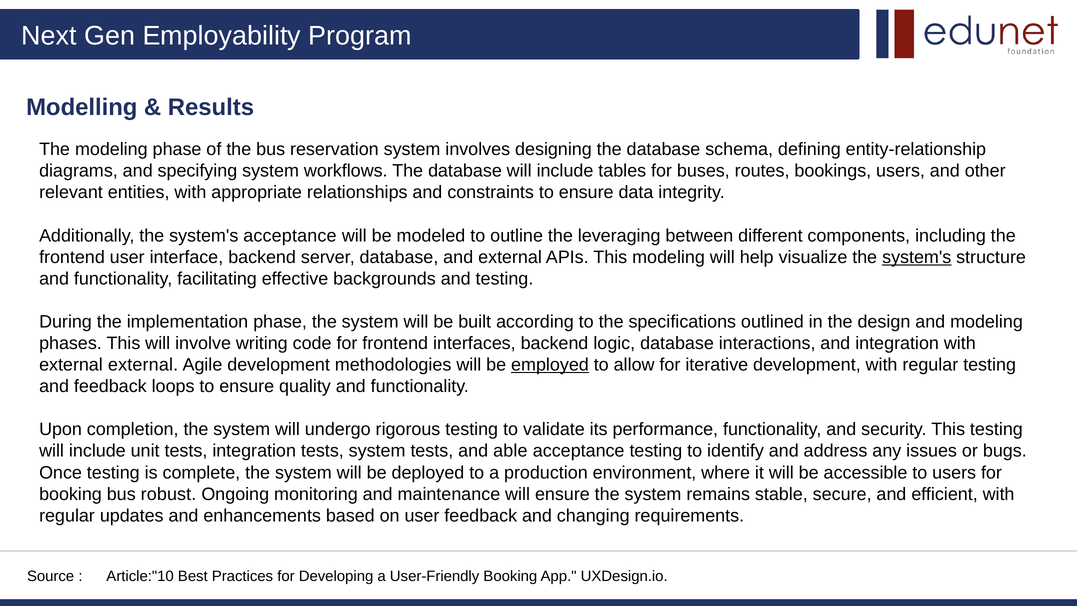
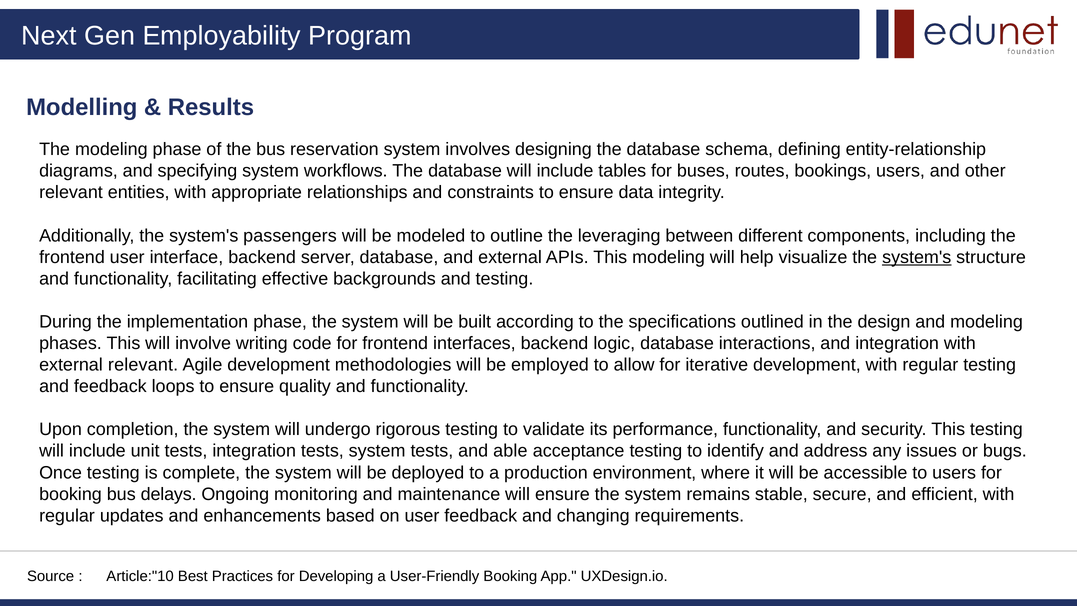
system's acceptance: acceptance -> passengers
external external: external -> relevant
employed underline: present -> none
robust: robust -> delays
